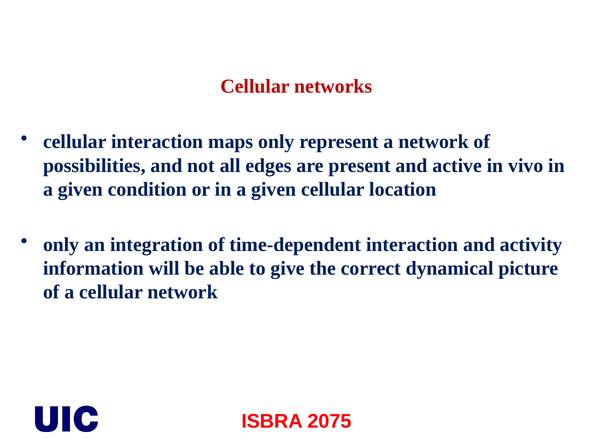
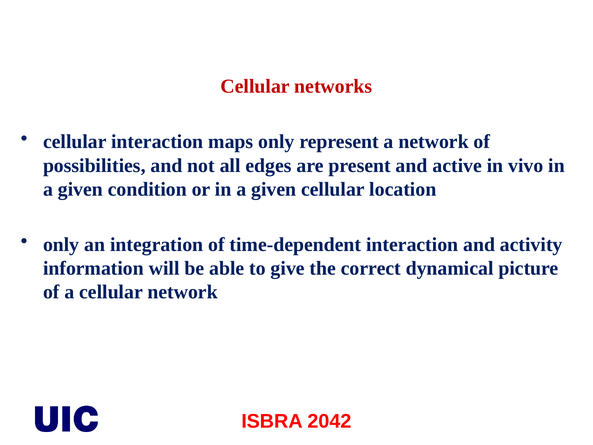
2075: 2075 -> 2042
